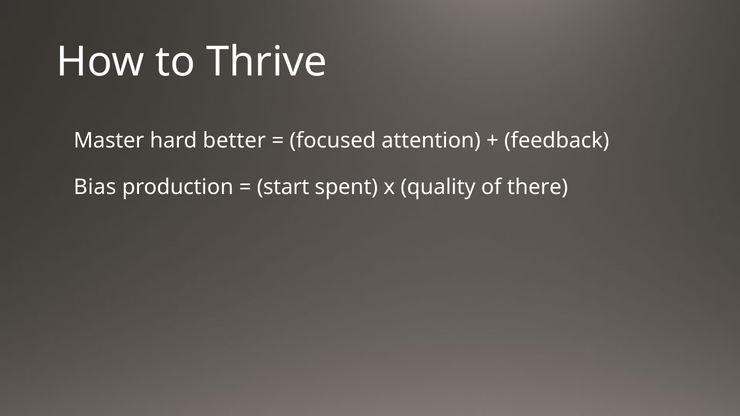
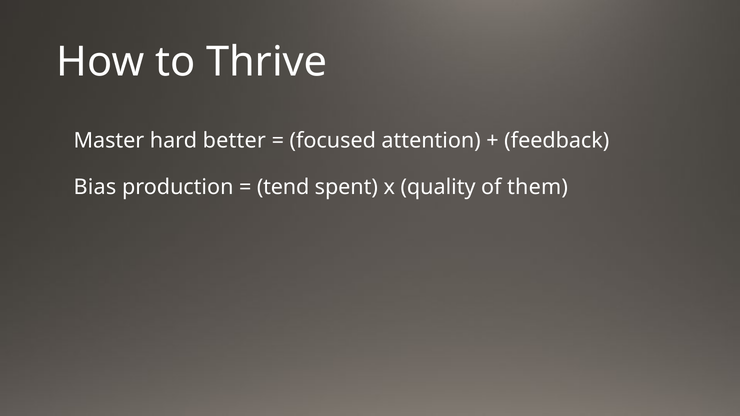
start: start -> tend
there: there -> them
